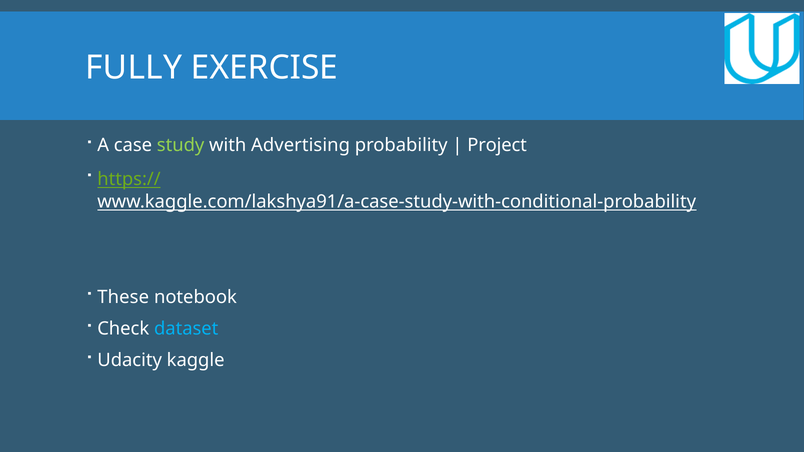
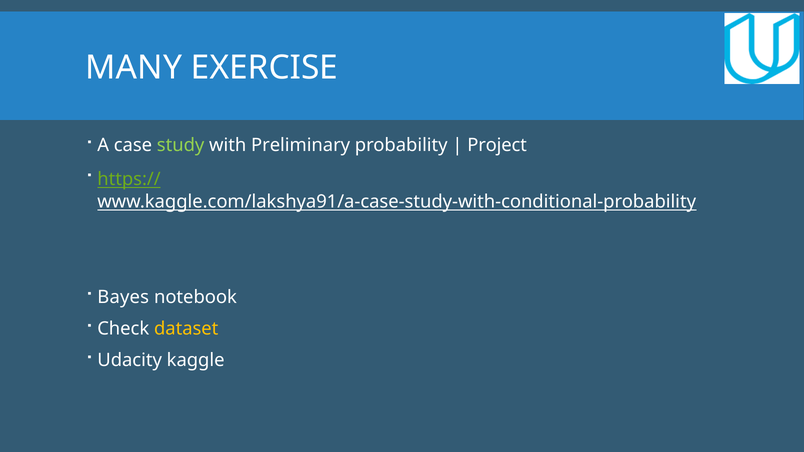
FULLY: FULLY -> MANY
Advertising: Advertising -> Preliminary
These: These -> Bayes
dataset colour: light blue -> yellow
